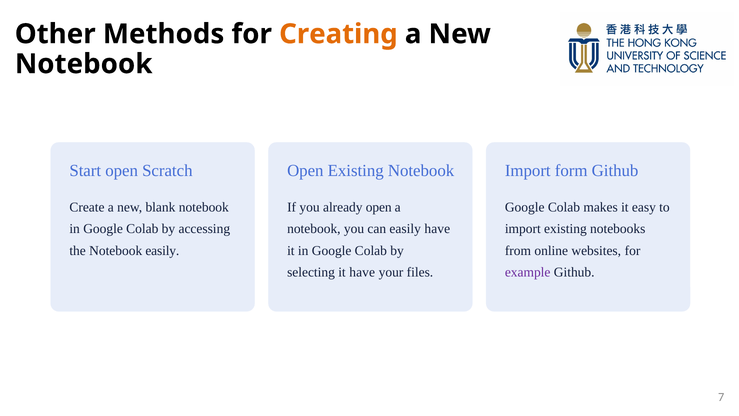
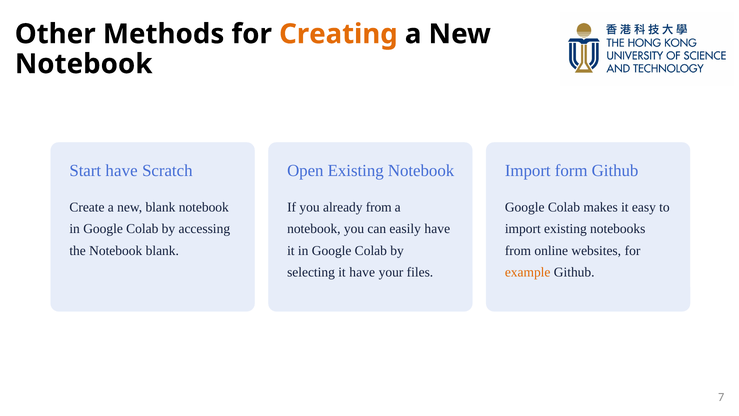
Start open: open -> have
already open: open -> from
Notebook easily: easily -> blank
example colour: purple -> orange
